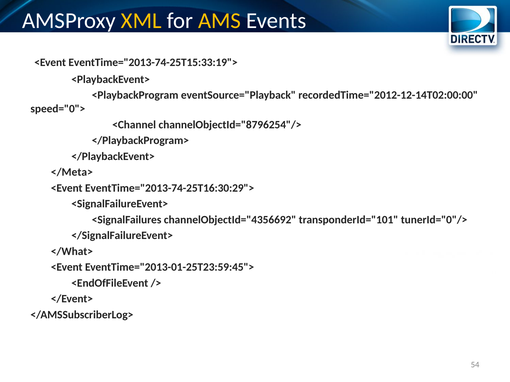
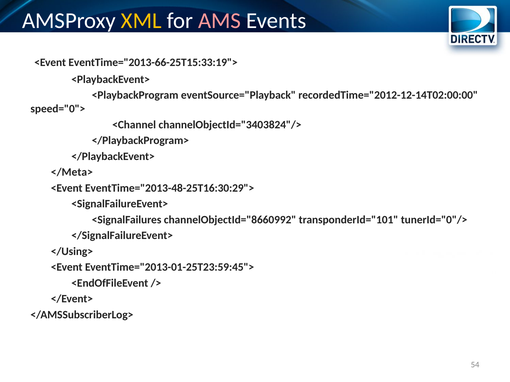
AMS colour: yellow -> pink
EventTime="2013-74-25T15:33:19">: EventTime="2013-74-25T15:33:19"> -> EventTime="2013-66-25T15:33:19">
channelObjectId="8796254"/>: channelObjectId="8796254"/> -> channelObjectId="3403824"/>
EventTime="2013-74-25T16:30:29">: EventTime="2013-74-25T16:30:29"> -> EventTime="2013-48-25T16:30:29">
channelObjectId="4356692: channelObjectId="4356692 -> channelObjectId="8660992
</What>: </What> -> </Using>
